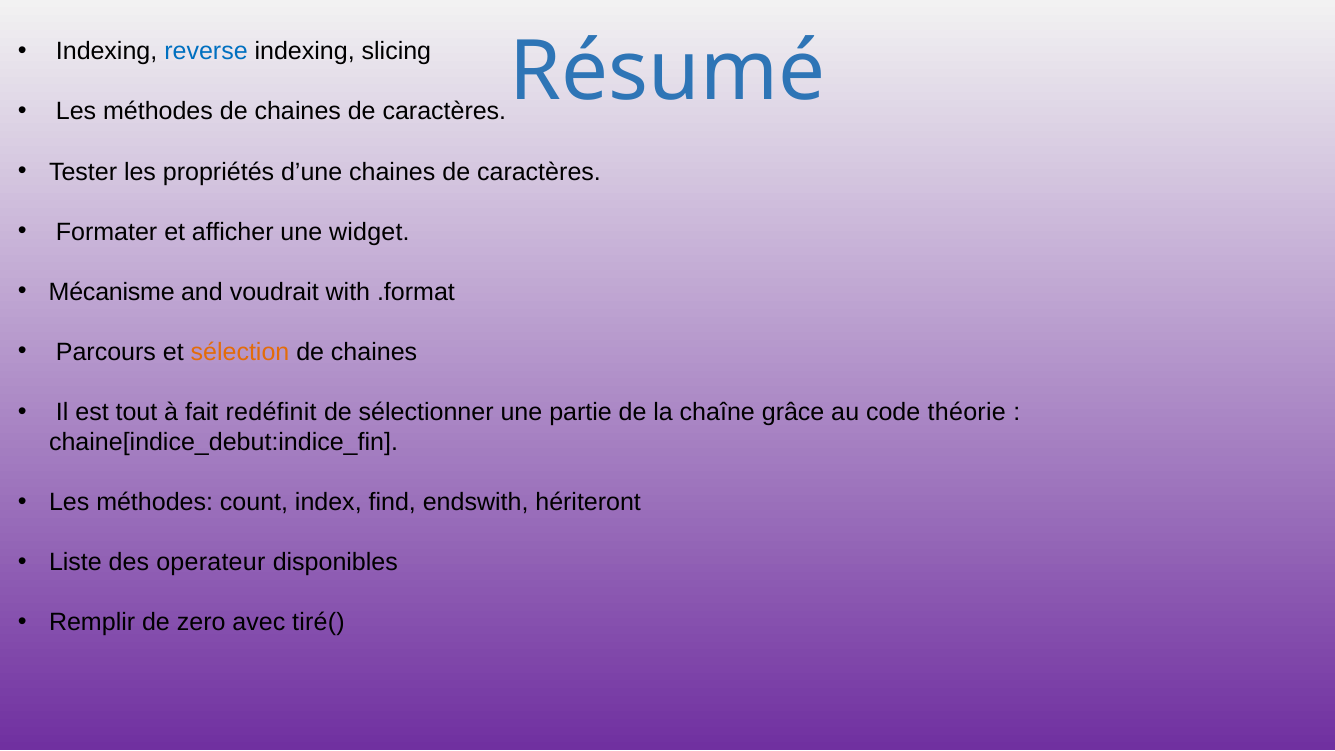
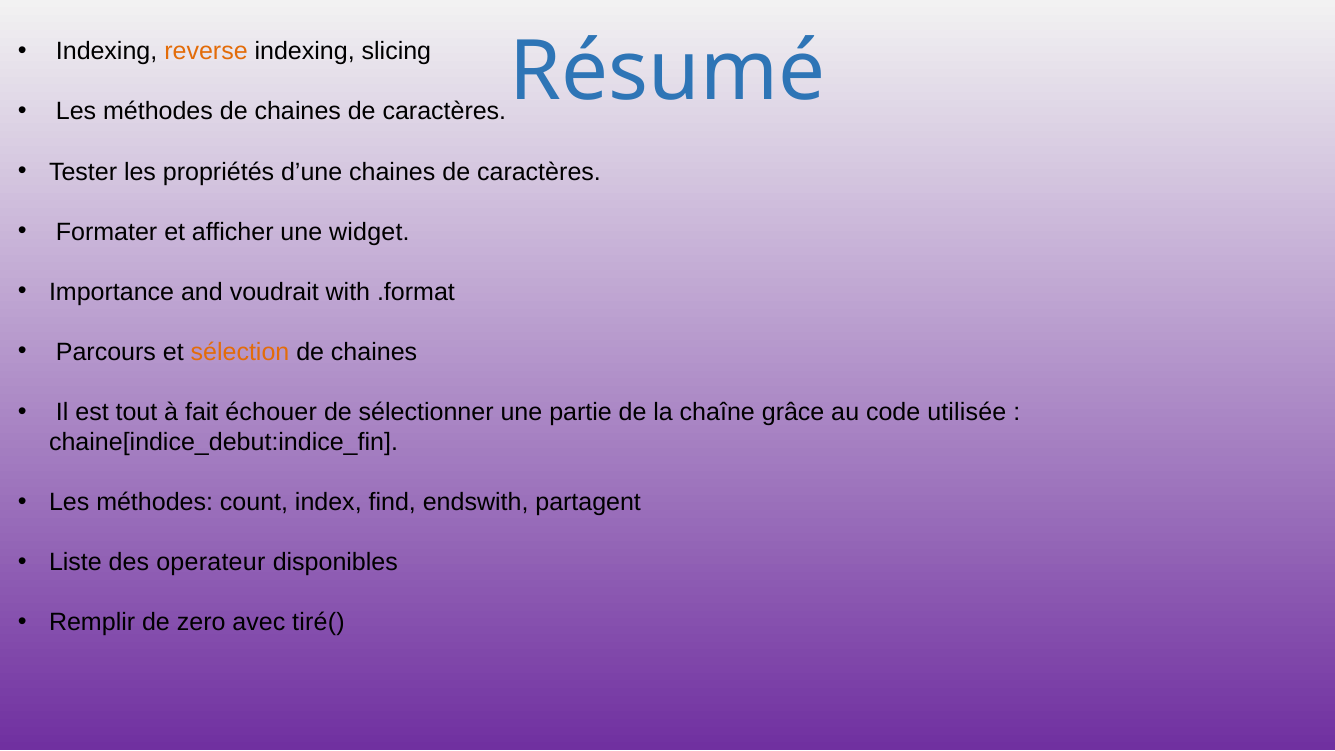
reverse colour: blue -> orange
Mécanisme: Mécanisme -> Importance
redéfinit: redéfinit -> échouer
théorie: théorie -> utilisée
hériteront: hériteront -> partagent
